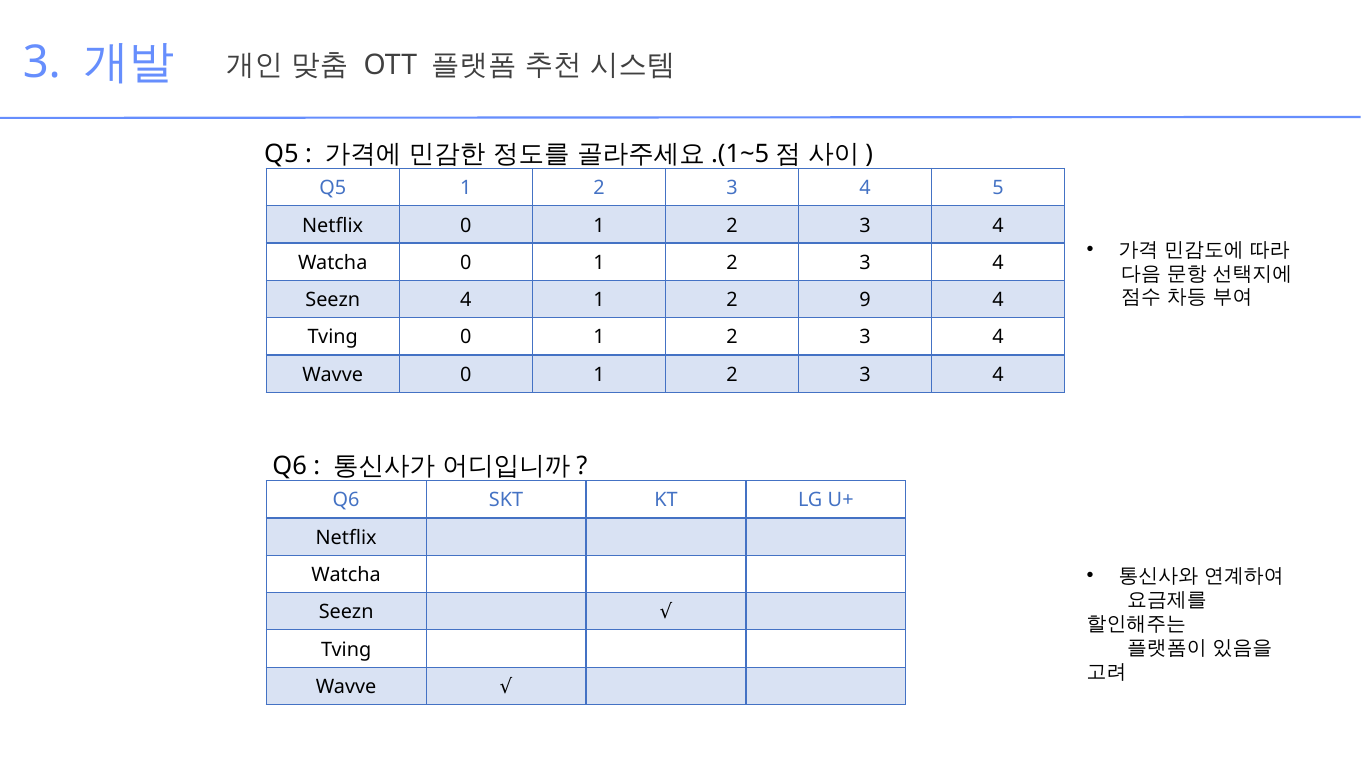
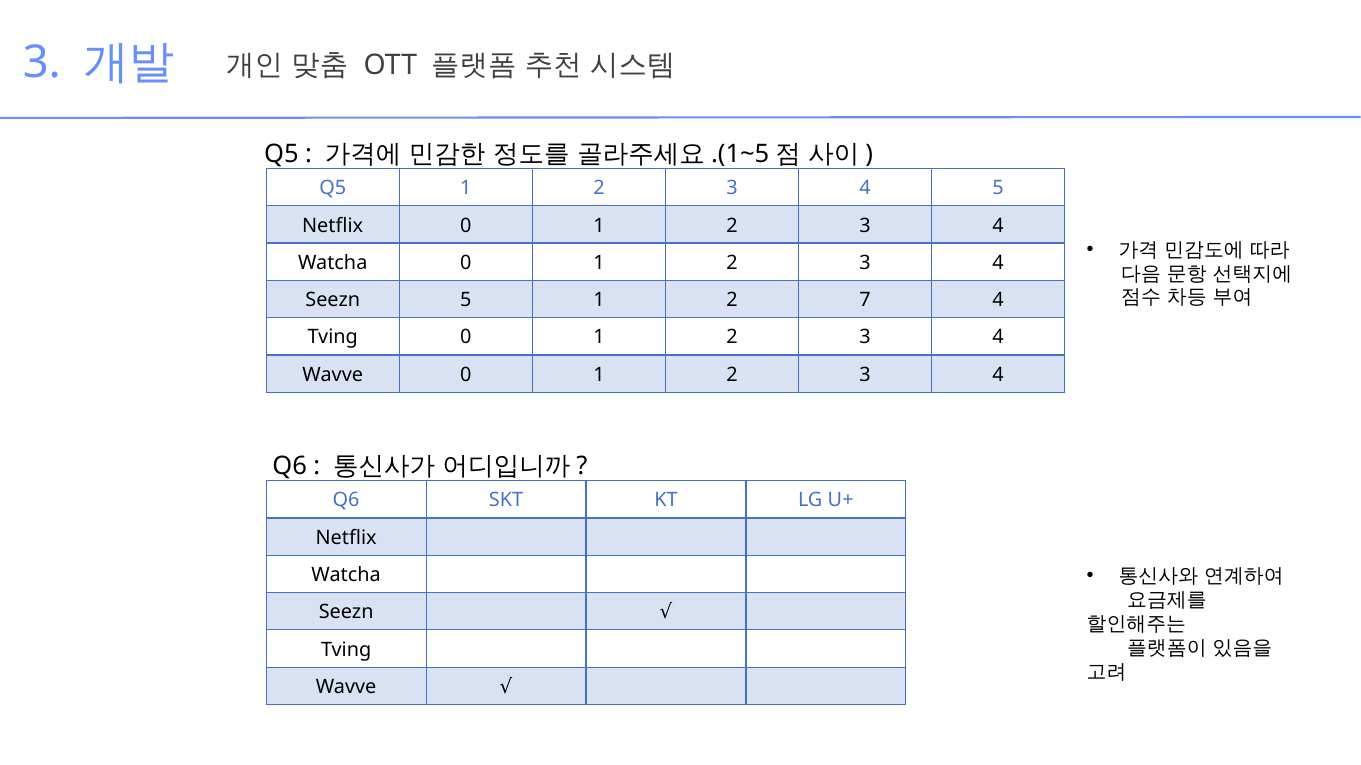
Seezn 4: 4 -> 5
9: 9 -> 7
